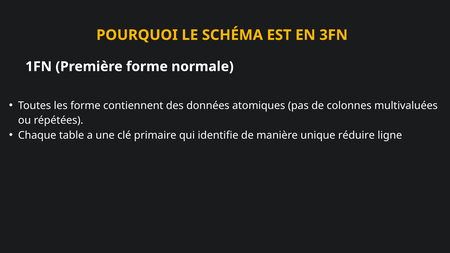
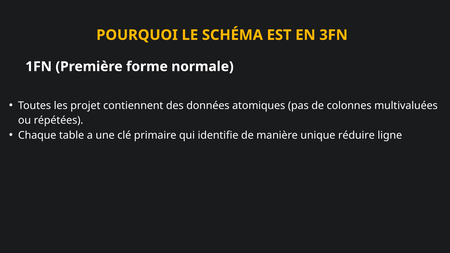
les forme: forme -> projet
